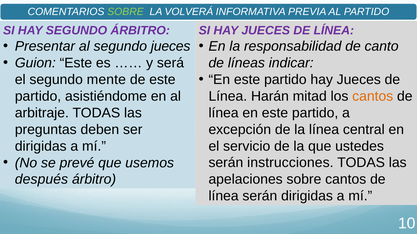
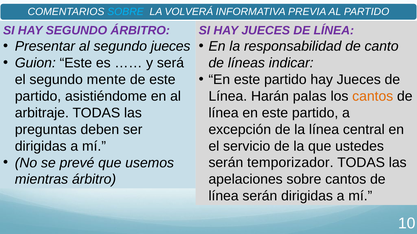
SOBRE at (126, 12) colour: light green -> light blue
mitad: mitad -> palas
instrucciones: instrucciones -> temporizador
después: después -> mientras
